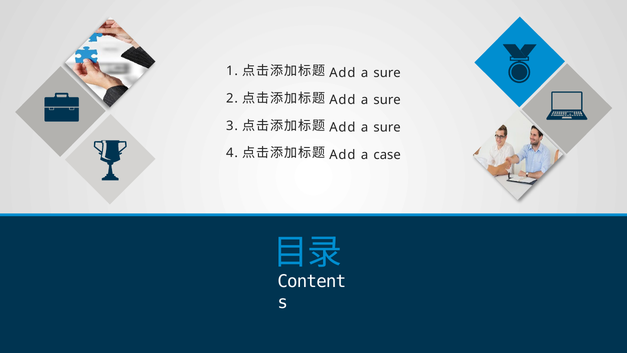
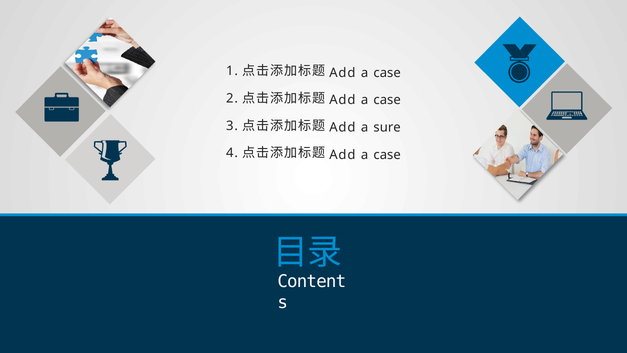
sure at (387, 73): sure -> case
sure at (387, 100): sure -> case
